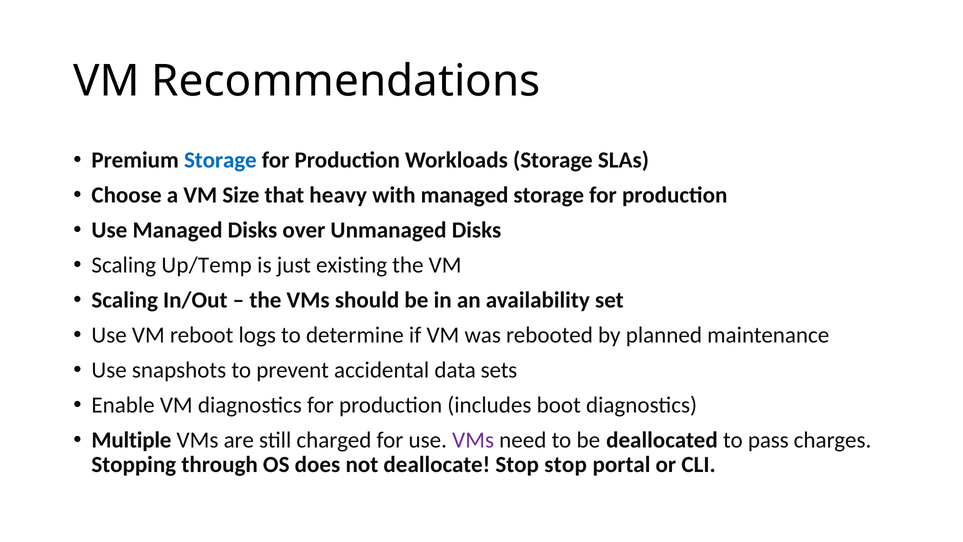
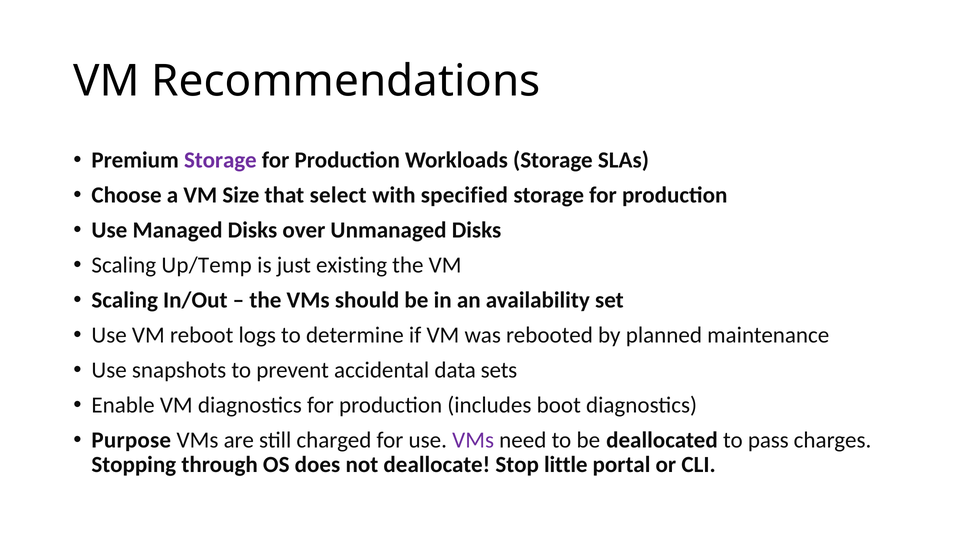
Storage at (220, 160) colour: blue -> purple
heavy: heavy -> select
with managed: managed -> specified
Multiple: Multiple -> Purpose
Stop stop: stop -> little
